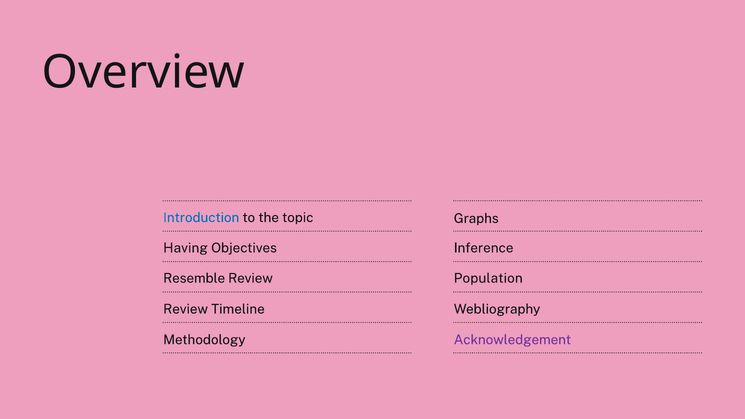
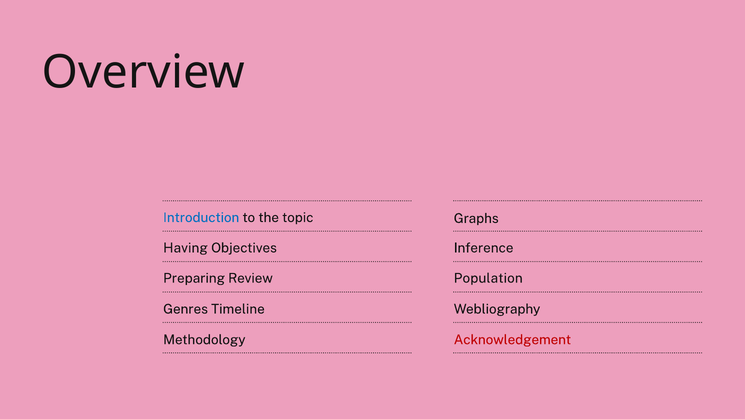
Resemble: Resemble -> Preparing
Review at (186, 309): Review -> Genres
Acknowledgement colour: purple -> red
